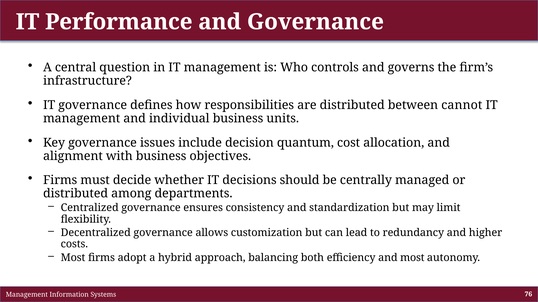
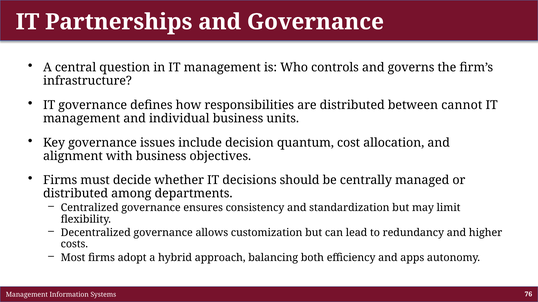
Performance: Performance -> Partnerships
and most: most -> apps
